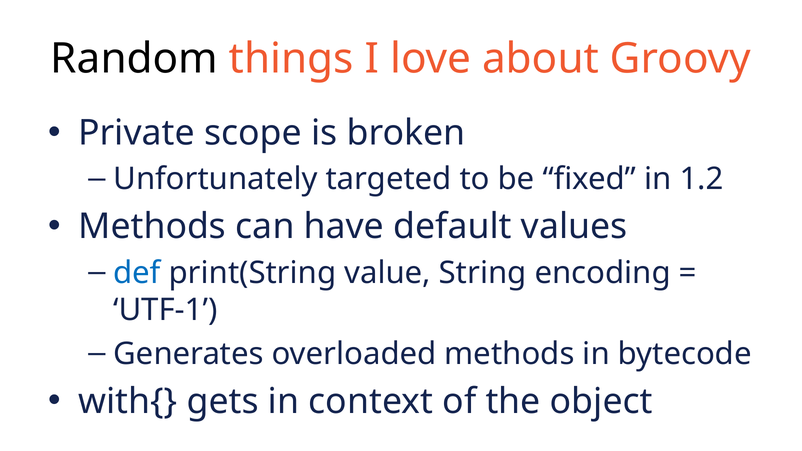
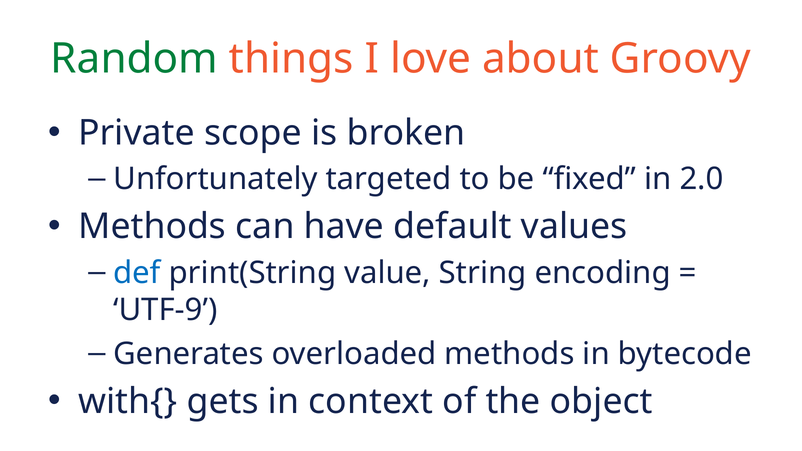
Random colour: black -> green
1.2: 1.2 -> 2.0
UTF-1: UTF-1 -> UTF-9
